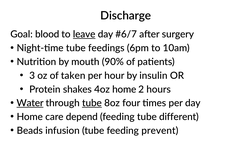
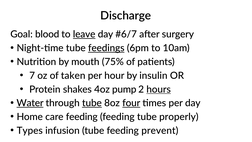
feedings underline: none -> present
90%: 90% -> 75%
3: 3 -> 7
4oz home: home -> pump
hours underline: none -> present
four underline: none -> present
care depend: depend -> feeding
different: different -> properly
Beads: Beads -> Types
